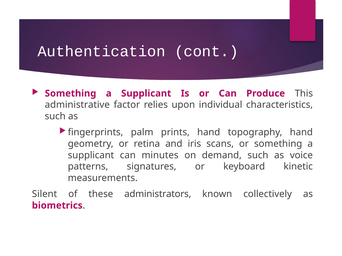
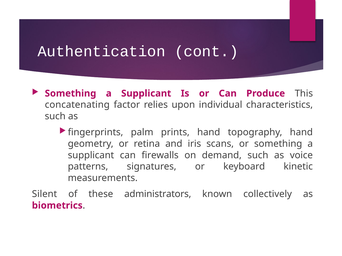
administrative: administrative -> concatenating
minutes: minutes -> firewalls
